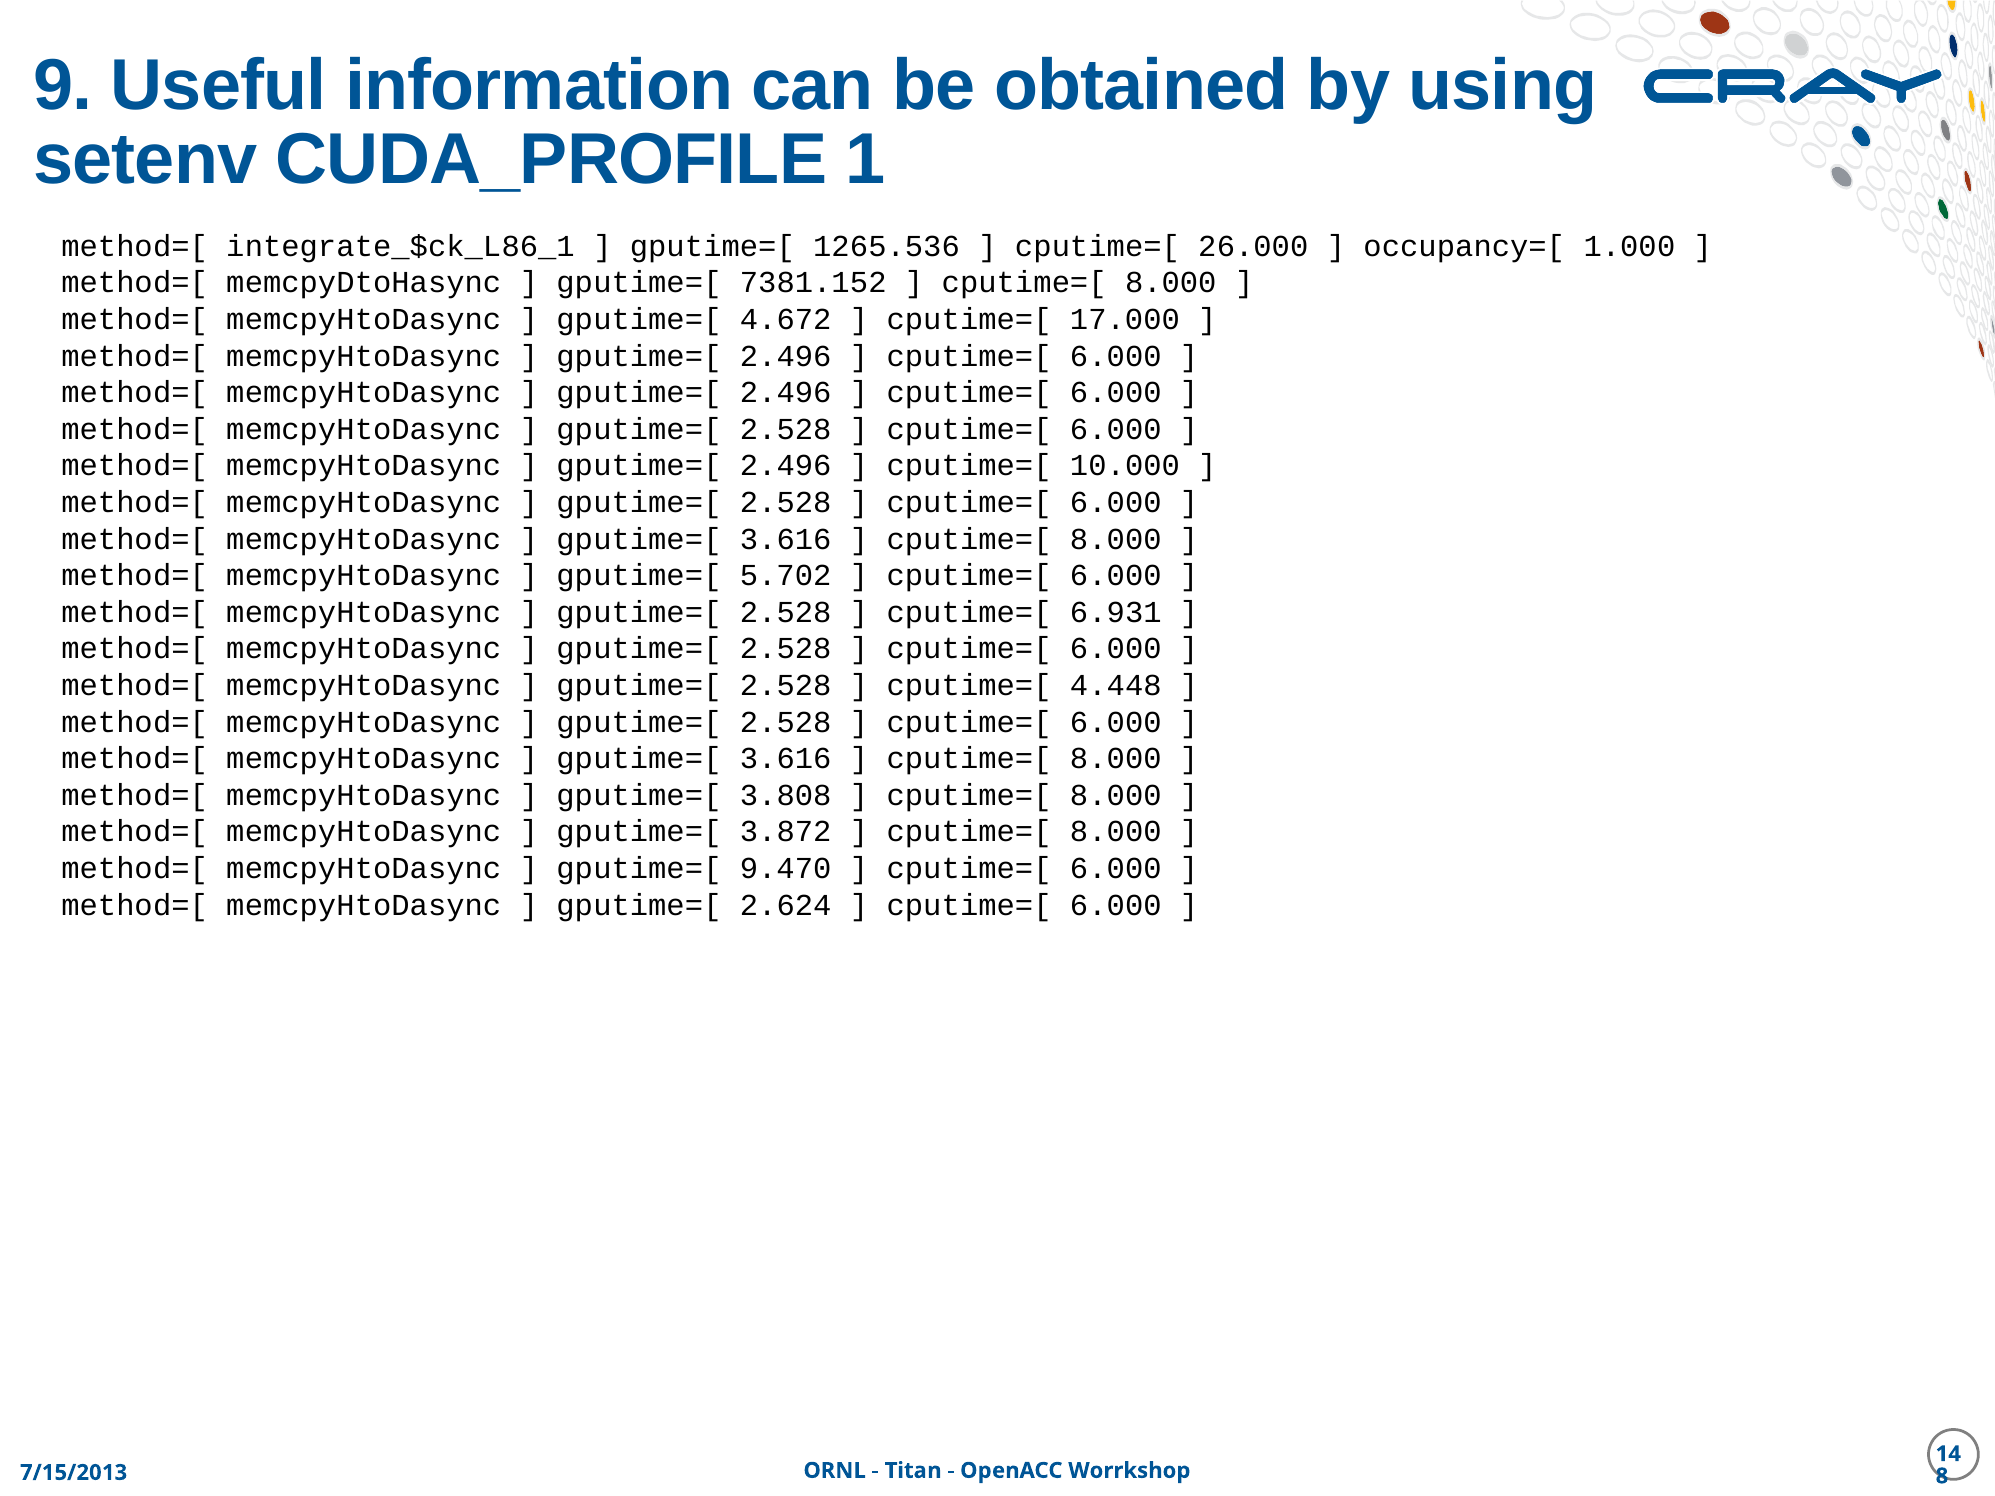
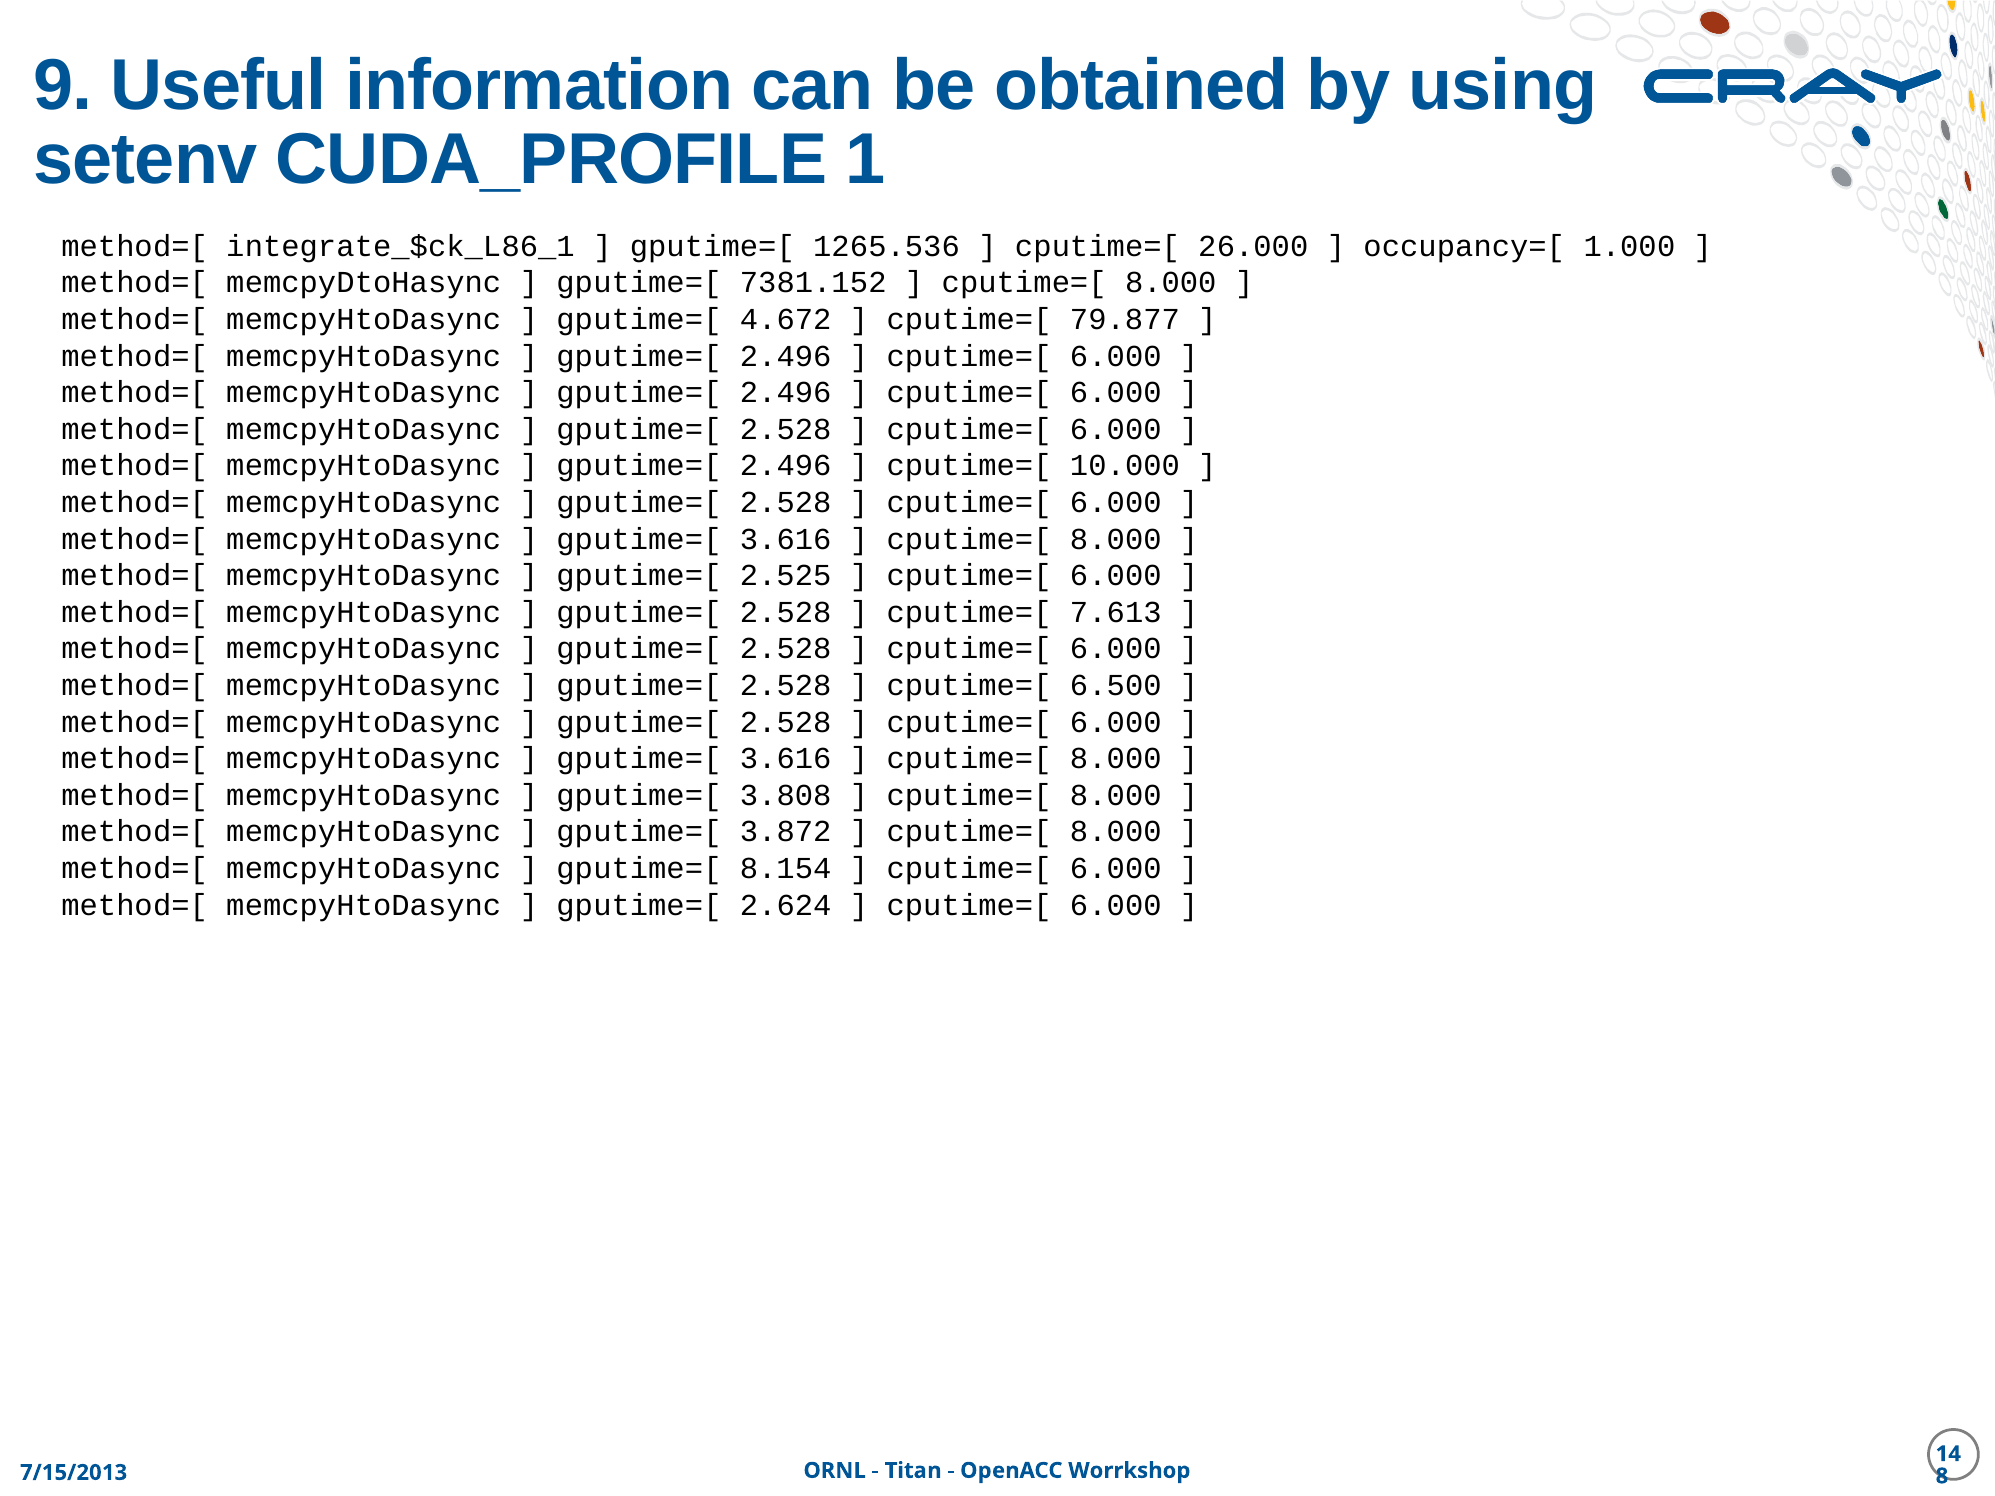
17.000: 17.000 -> 79.877
5.702: 5.702 -> 2.525
6.931: 6.931 -> 7.613
4.448: 4.448 -> 6.500
9.470: 9.470 -> 8.154
